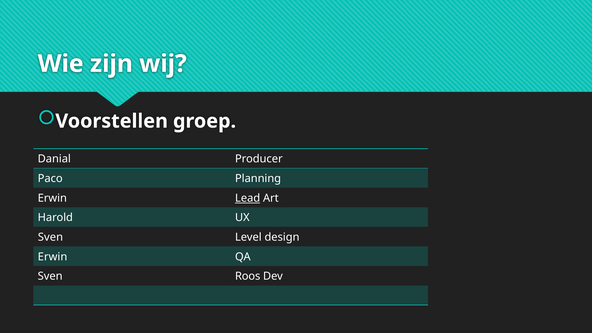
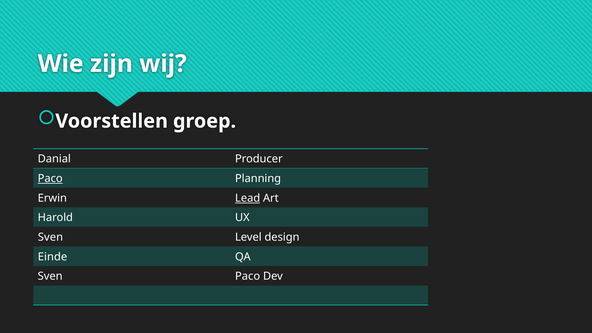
Paco at (50, 179) underline: none -> present
Erwin at (53, 257): Erwin -> Einde
Sven Roos: Roos -> Paco
